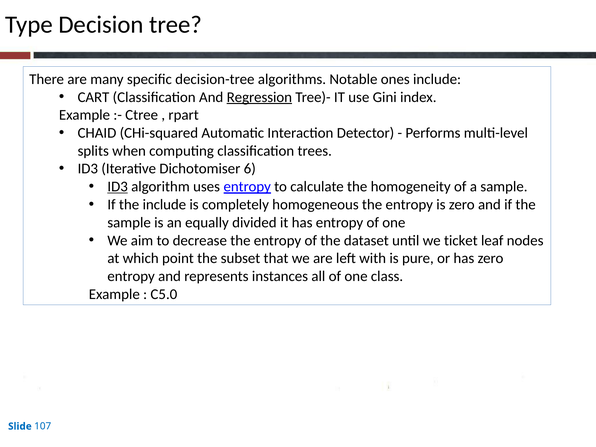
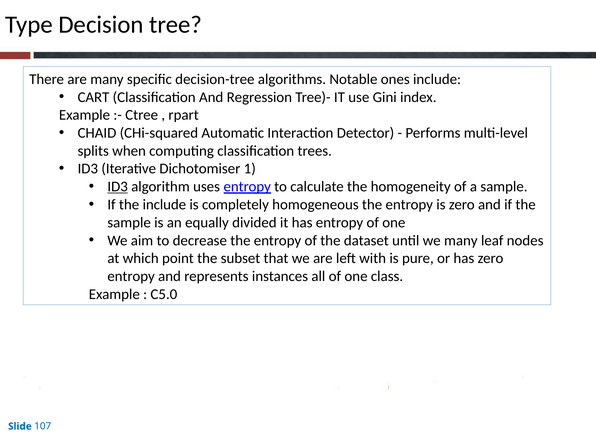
Regression underline: present -> none
6: 6 -> 1
we ticket: ticket -> many
